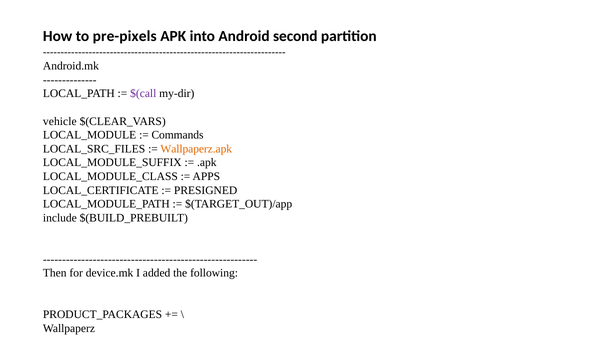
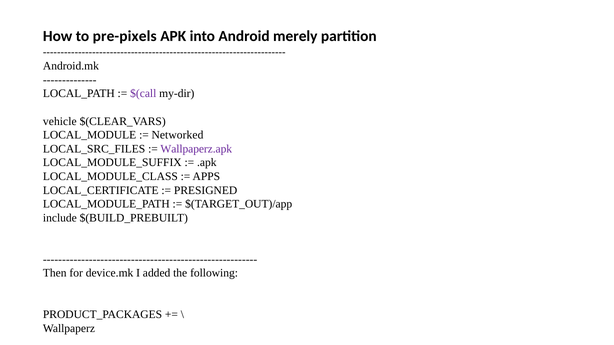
second: second -> merely
Commands: Commands -> Networked
Wallpaperz.apk colour: orange -> purple
